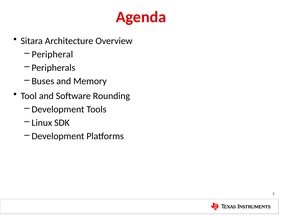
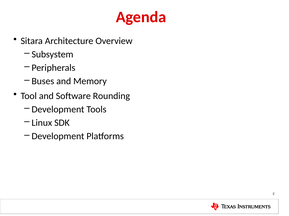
Peripheral: Peripheral -> Subsystem
